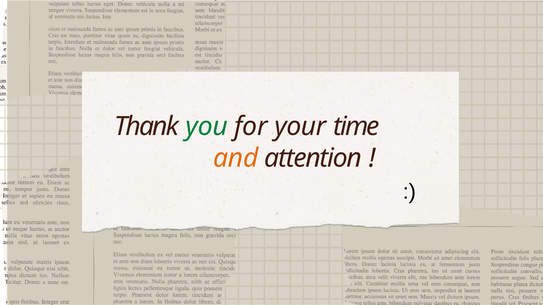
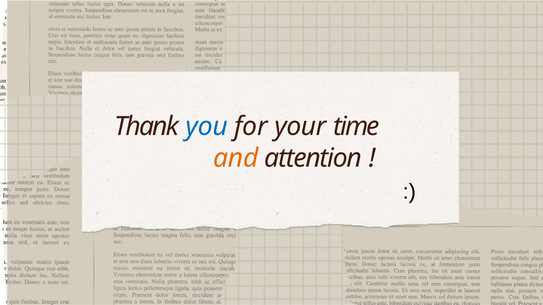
you colour: green -> blue
